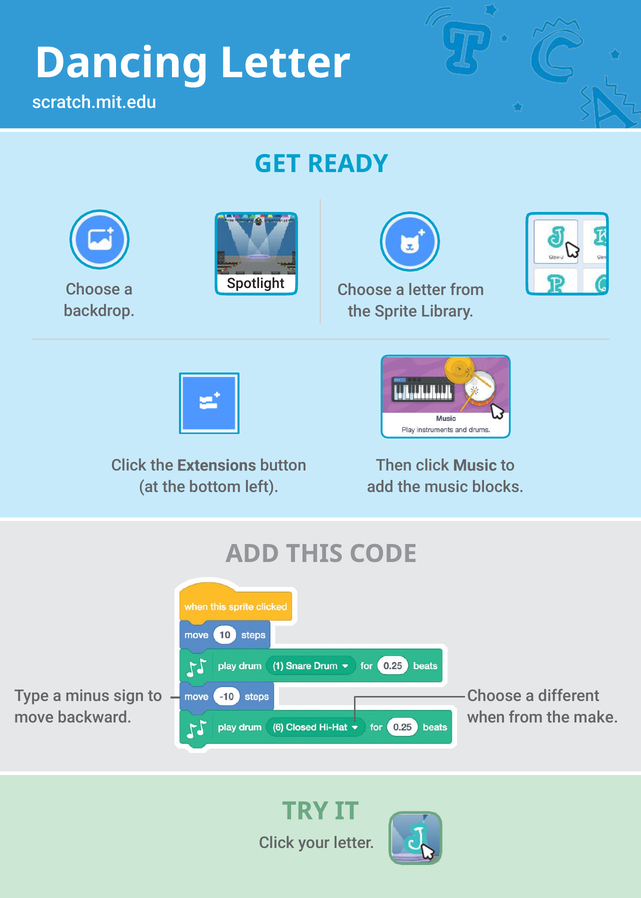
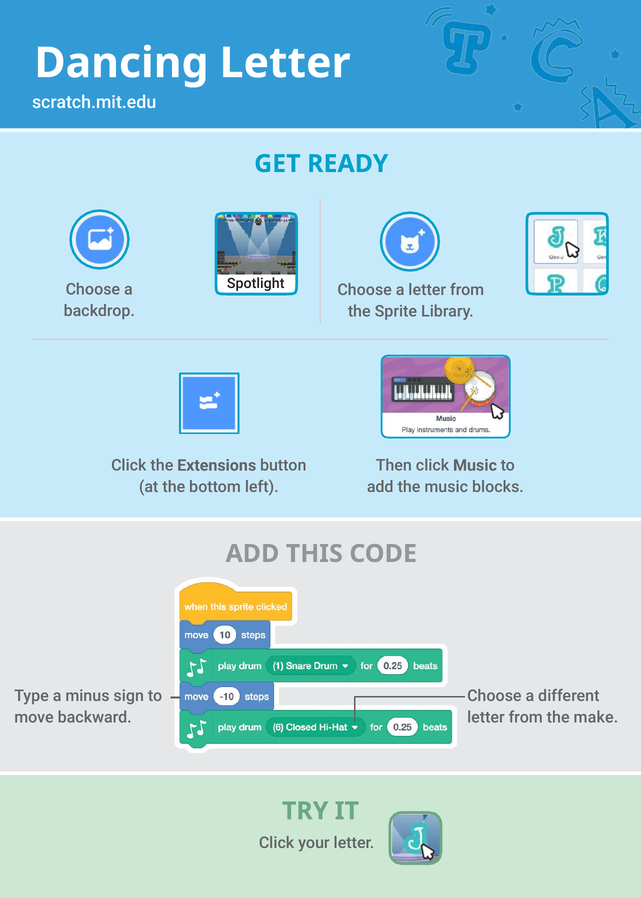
when at (486, 717): when -> letter
